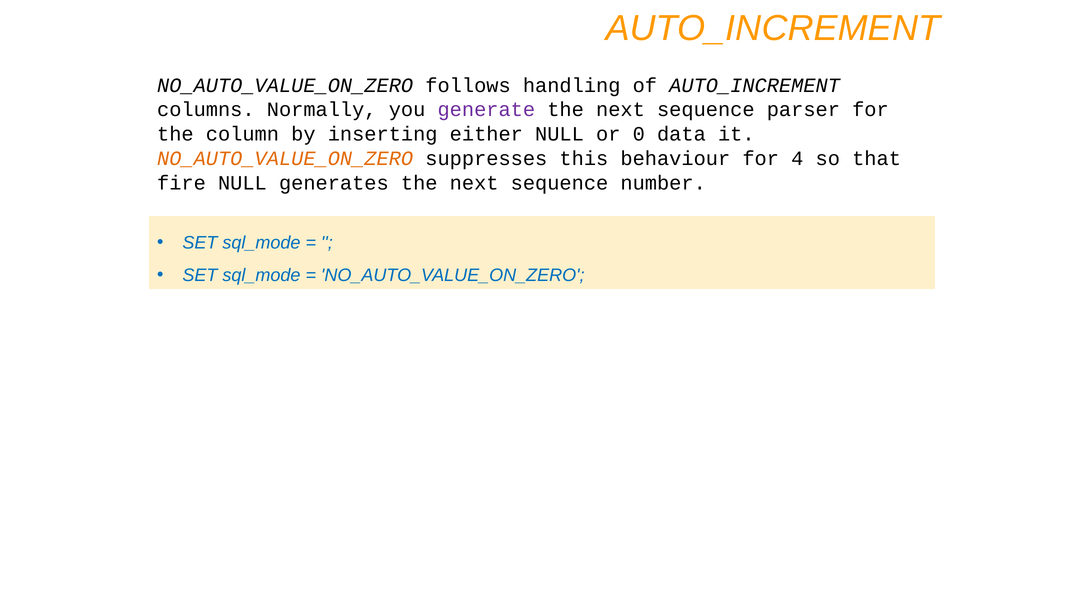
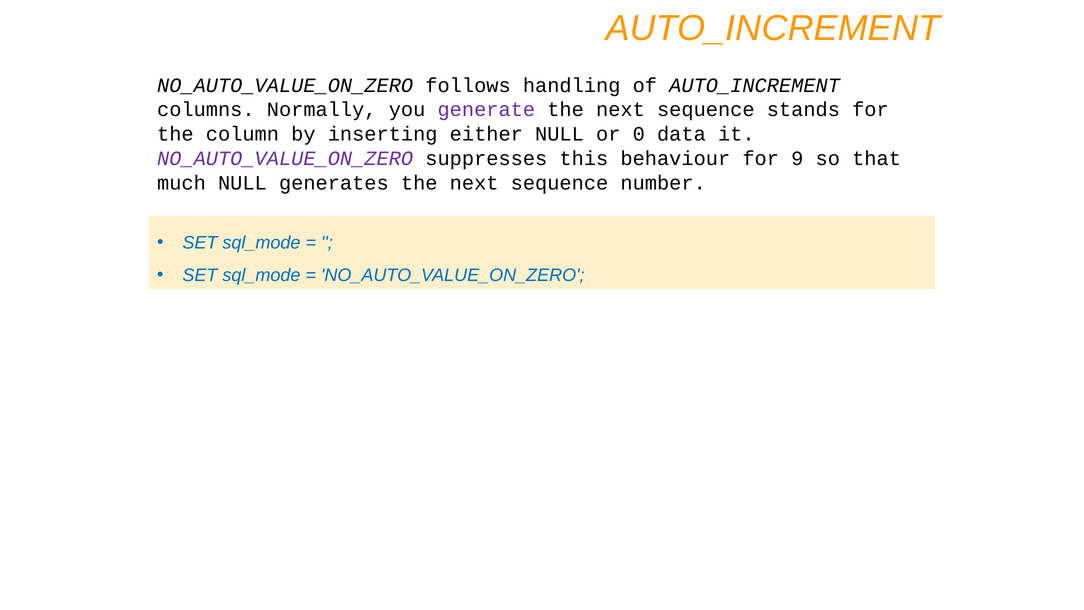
parser: parser -> stands
NO_AUTO_VALUE_ON_ZERO at (285, 159) colour: orange -> purple
4: 4 -> 9
fire: fire -> much
